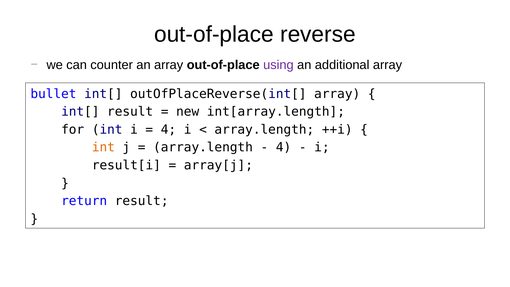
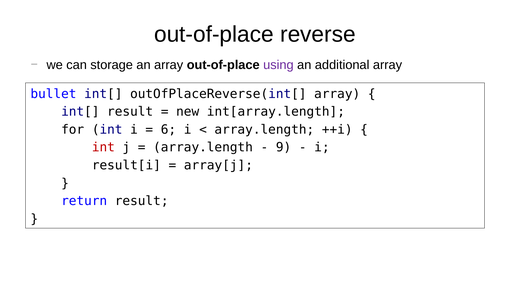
counter: counter -> storage
4 at (168, 130): 4 -> 6
int at (103, 147) colour: orange -> red
4 at (284, 147): 4 -> 9
